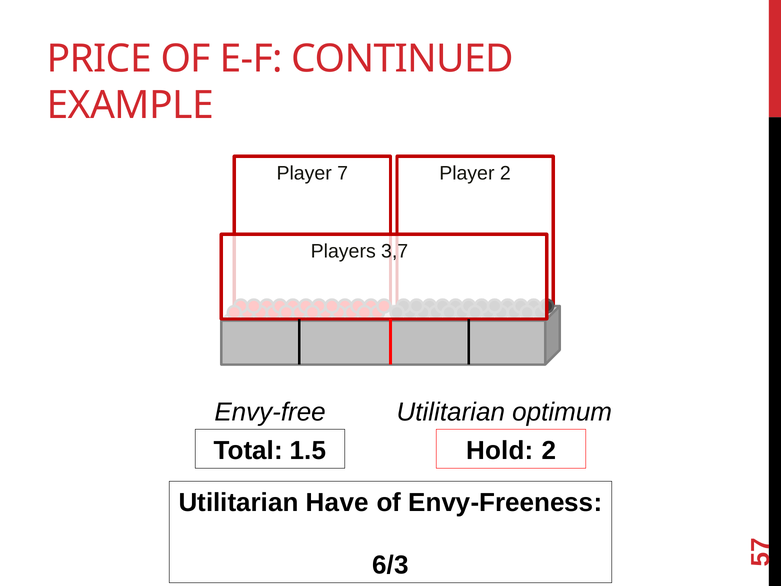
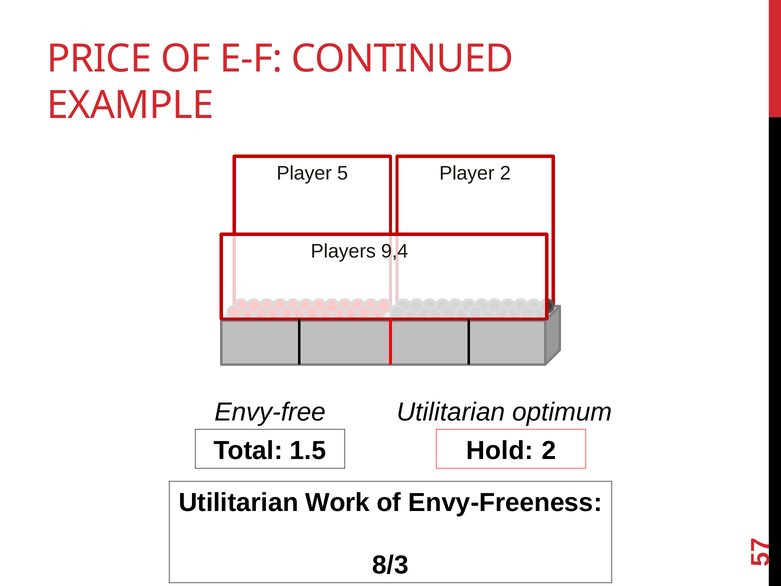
Player 7: 7 -> 5
3,7: 3,7 -> 9,4
Have: Have -> Work
6/3: 6/3 -> 8/3
